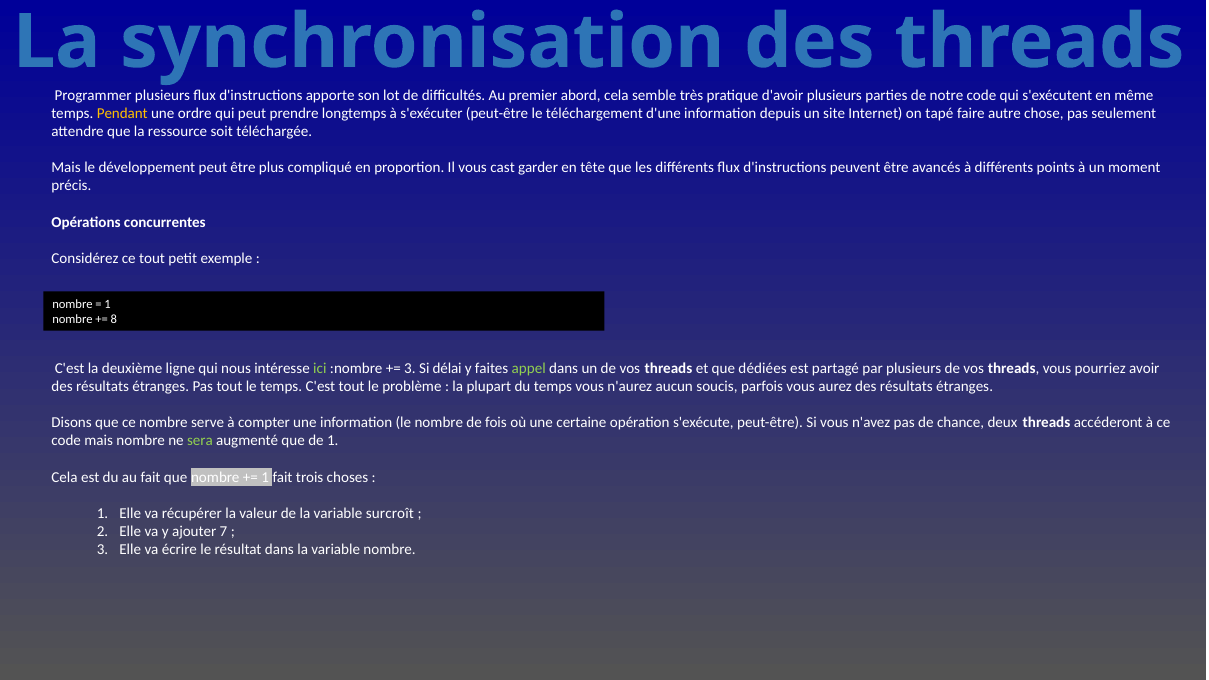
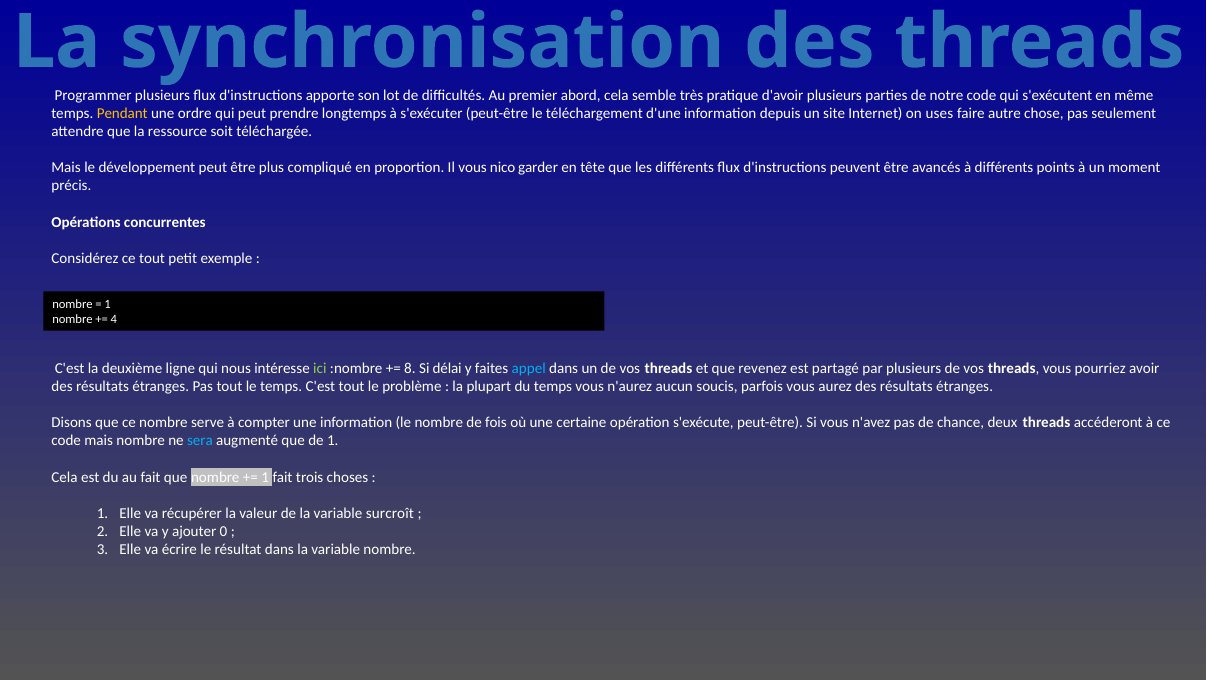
tapé: tapé -> uses
cast: cast -> nico
8: 8 -> 4
3 at (410, 368): 3 -> 8
appel colour: light green -> light blue
dédiées: dédiées -> revenez
sera colour: light green -> light blue
7: 7 -> 0
